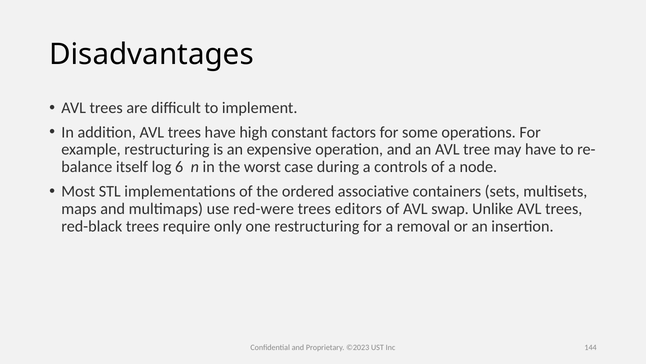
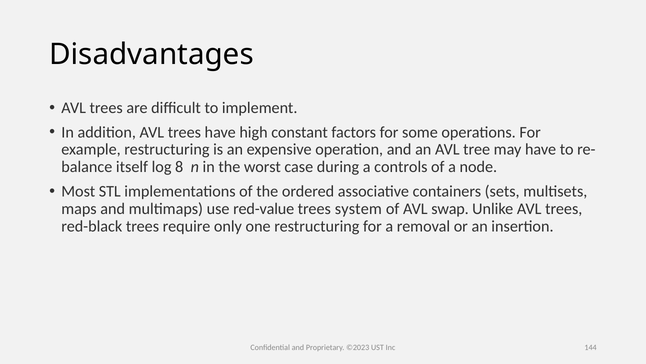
6: 6 -> 8
red-were: red-were -> red-value
editors: editors -> system
